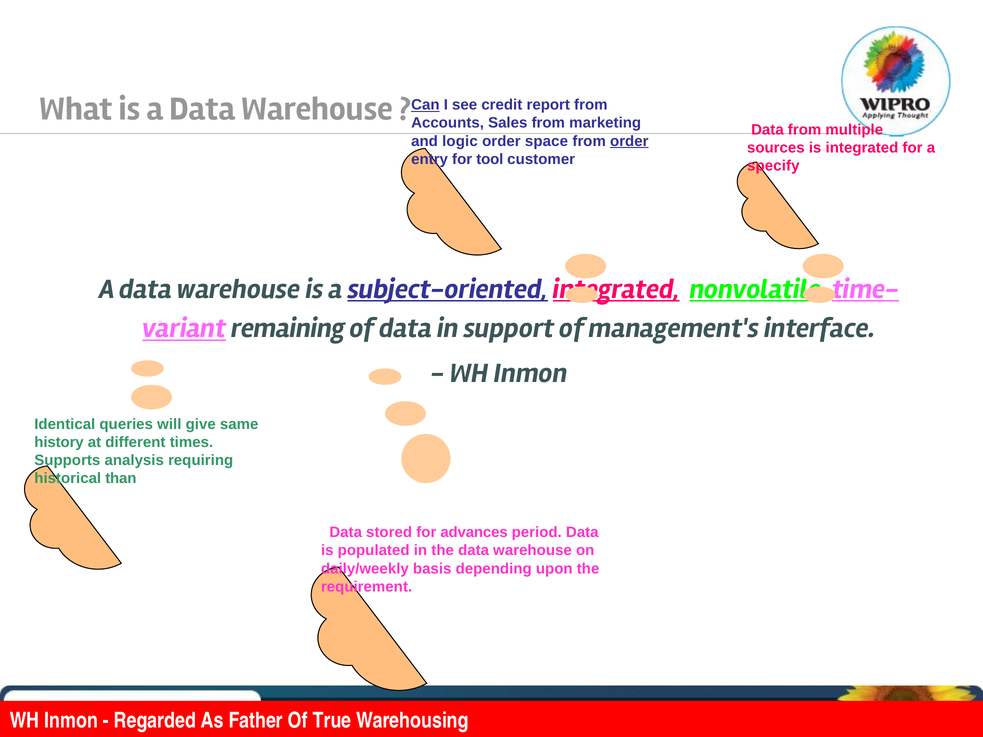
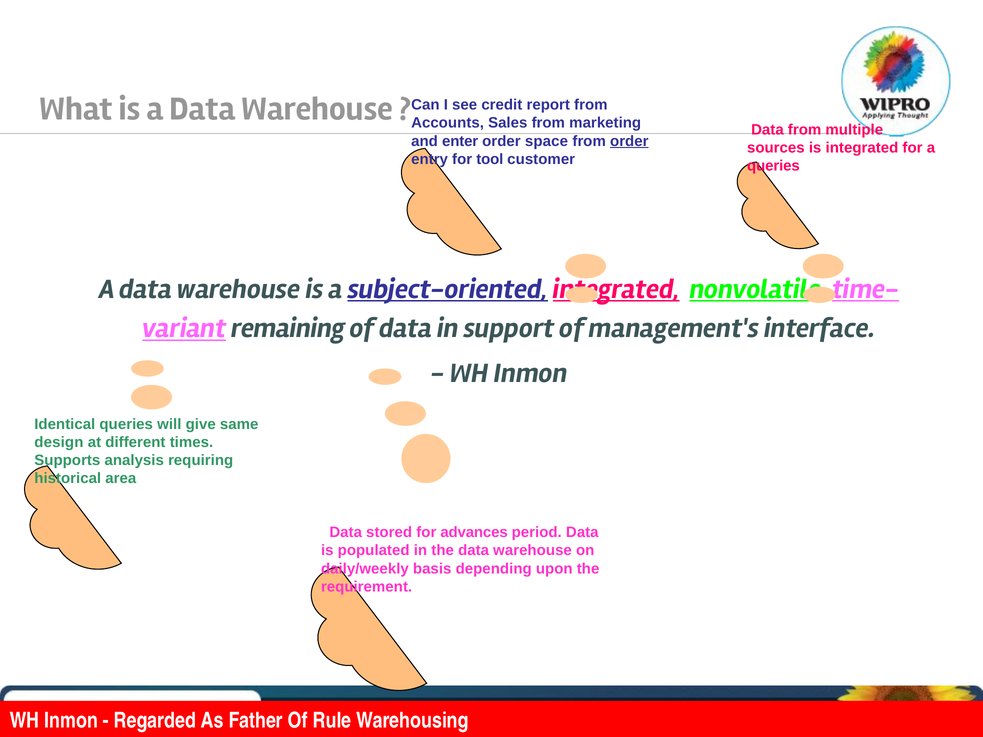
Can underline: present -> none
logic: logic -> enter
specify at (773, 166): specify -> queries
history: history -> design
than: than -> area
True: True -> Rule
